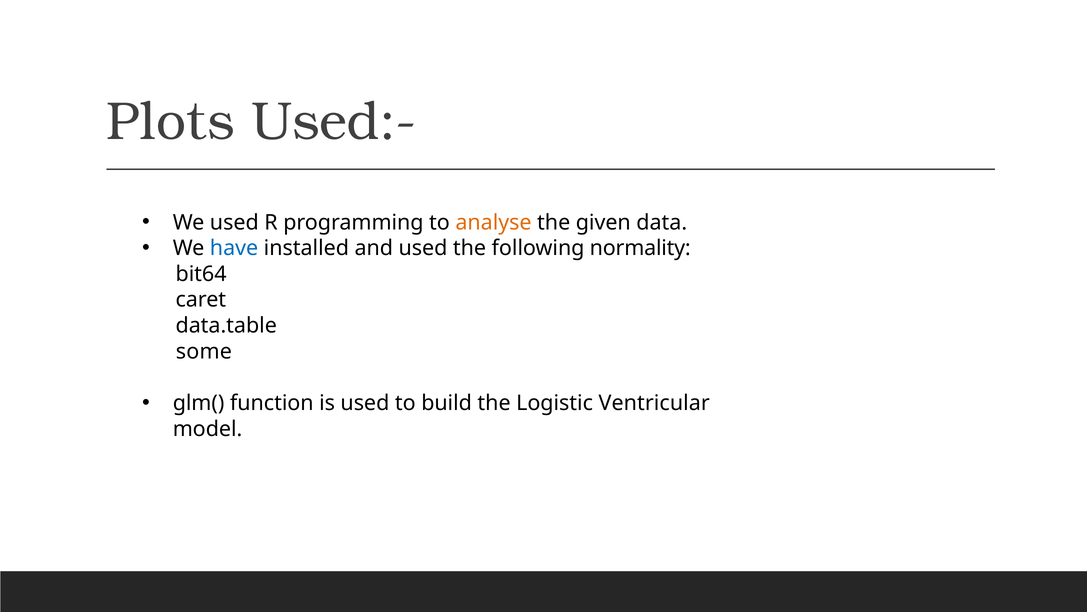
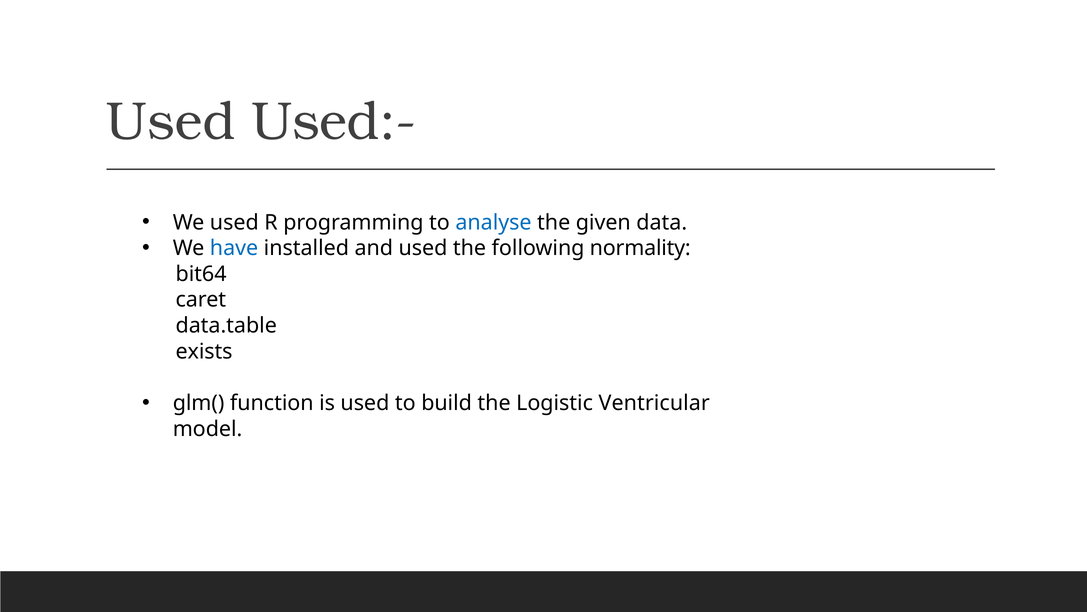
Plots at (170, 122): Plots -> Used
analyse colour: orange -> blue
some: some -> exists
